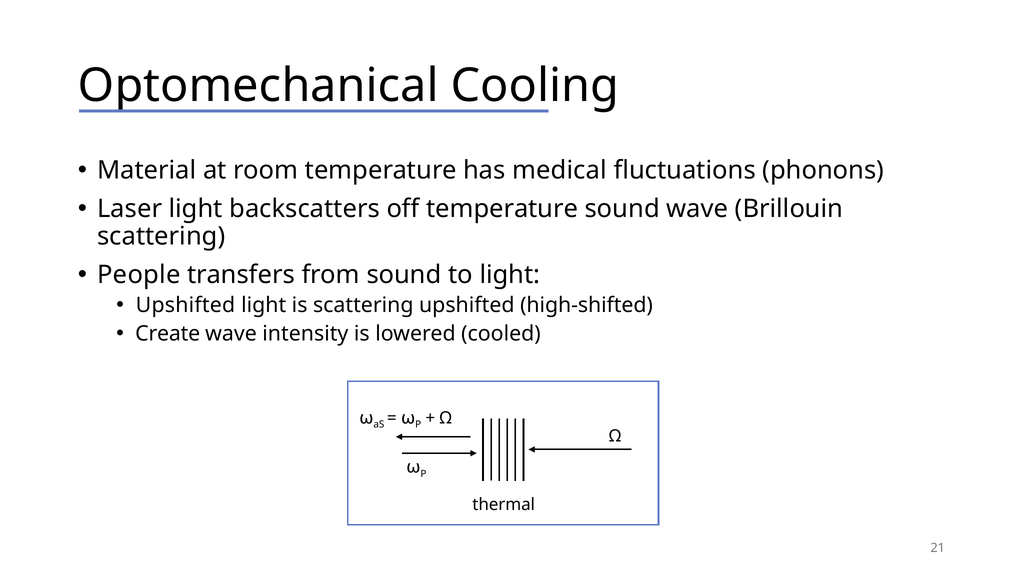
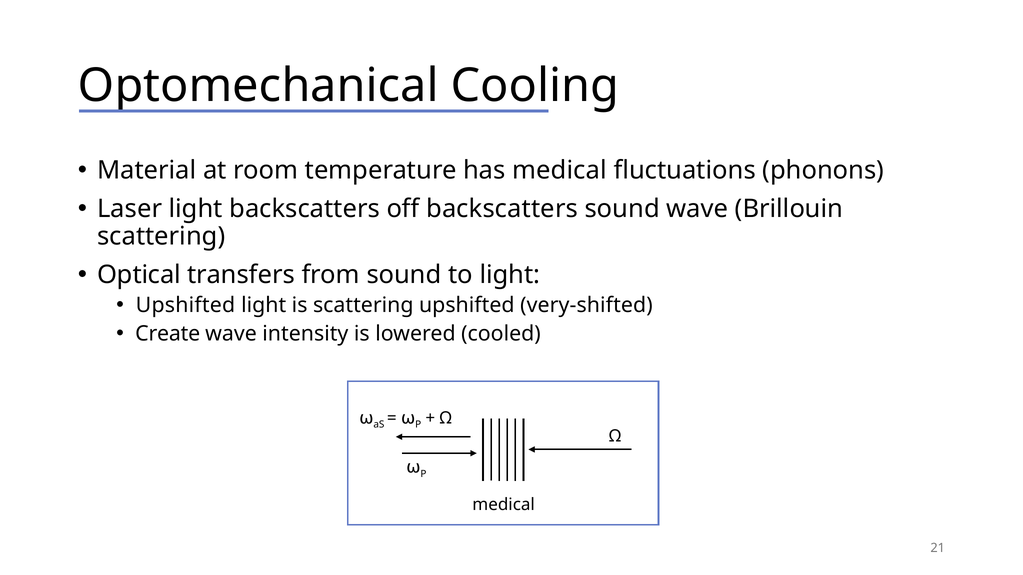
off temperature: temperature -> backscatters
People: People -> Optical
high-shifted: high-shifted -> very-shifted
thermal at (504, 505): thermal -> medical
